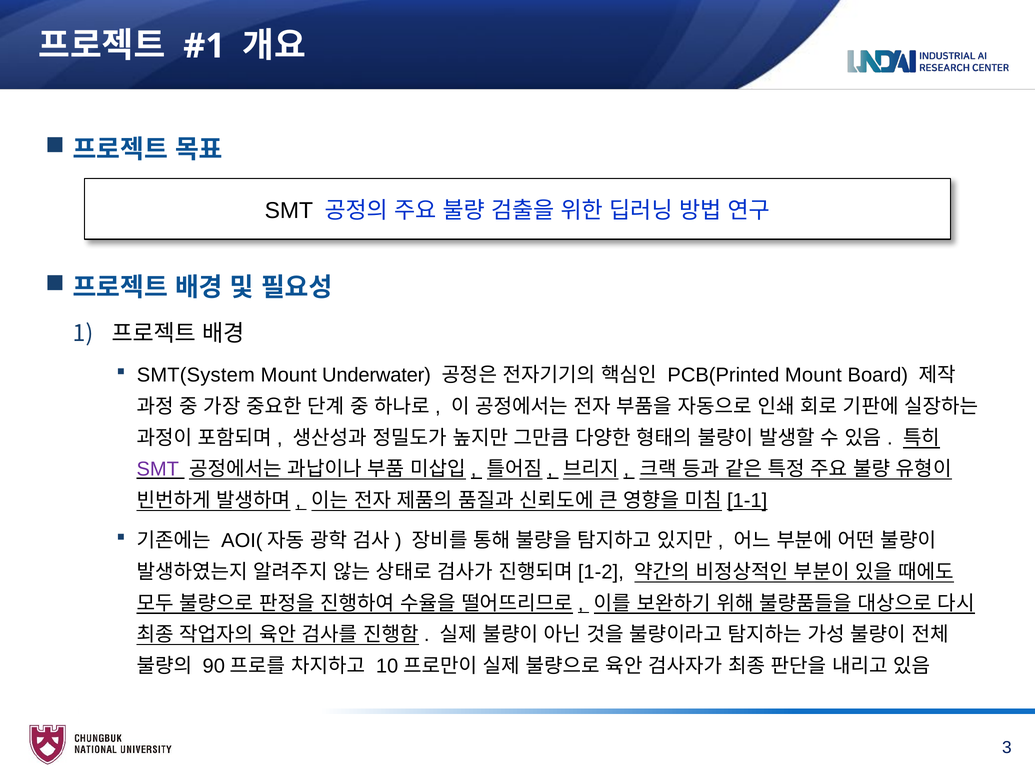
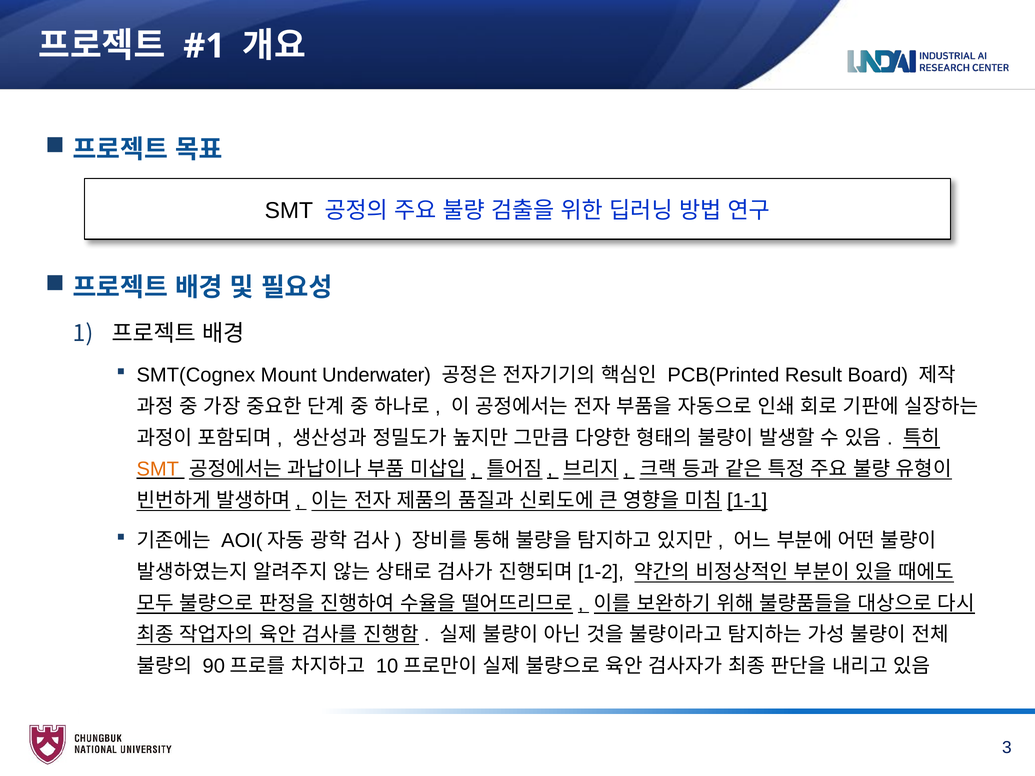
SMT(System: SMT(System -> SMT(Cognex
PCB(Printed Mount: Mount -> Result
SMT at (158, 469) colour: purple -> orange
